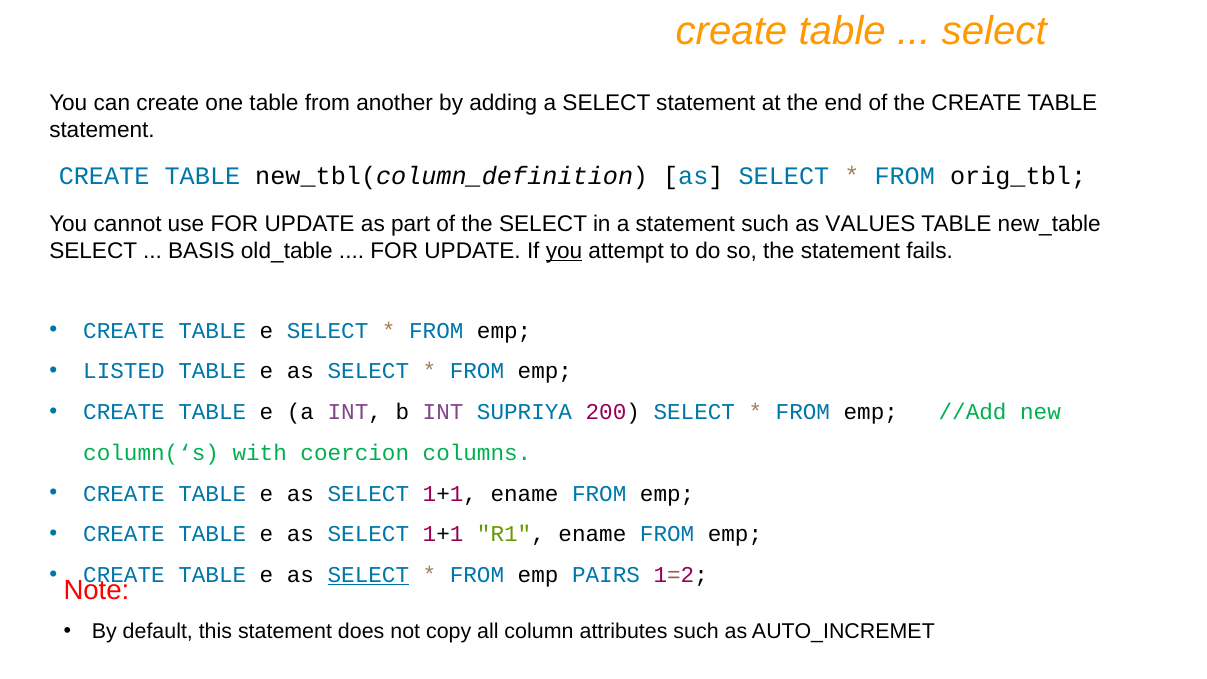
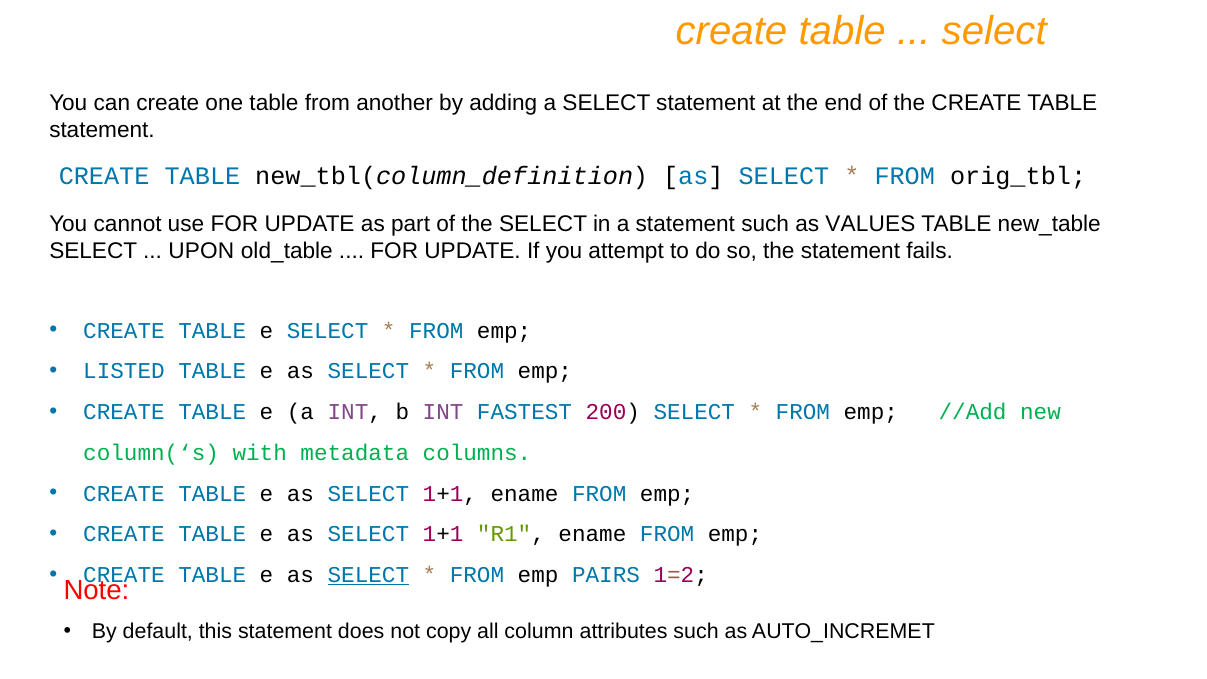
BASIS: BASIS -> UPON
you at (564, 251) underline: present -> none
SUPRIYA: SUPRIYA -> FASTEST
coercion: coercion -> metadata
